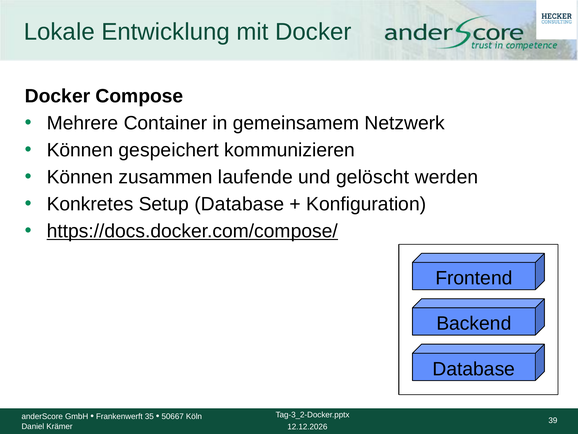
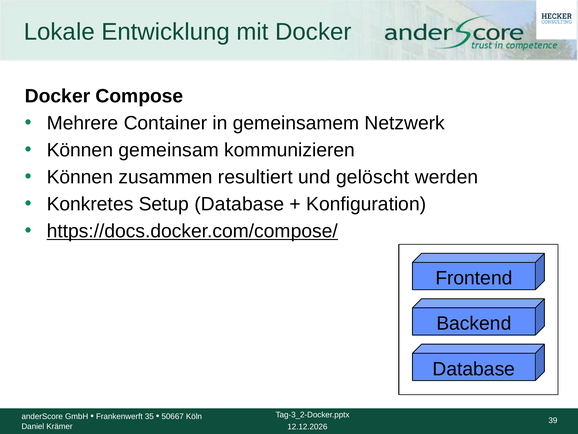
gespeichert: gespeichert -> gemeinsam
laufende: laufende -> resultiert
